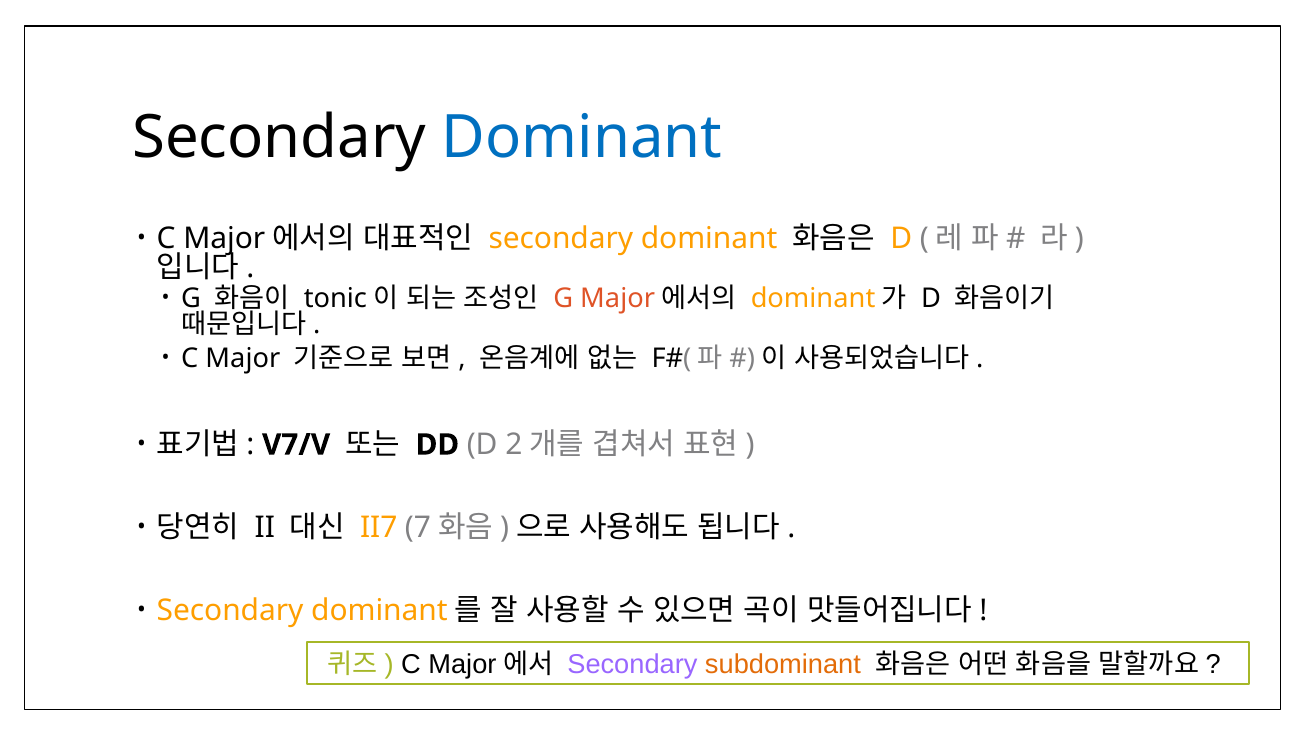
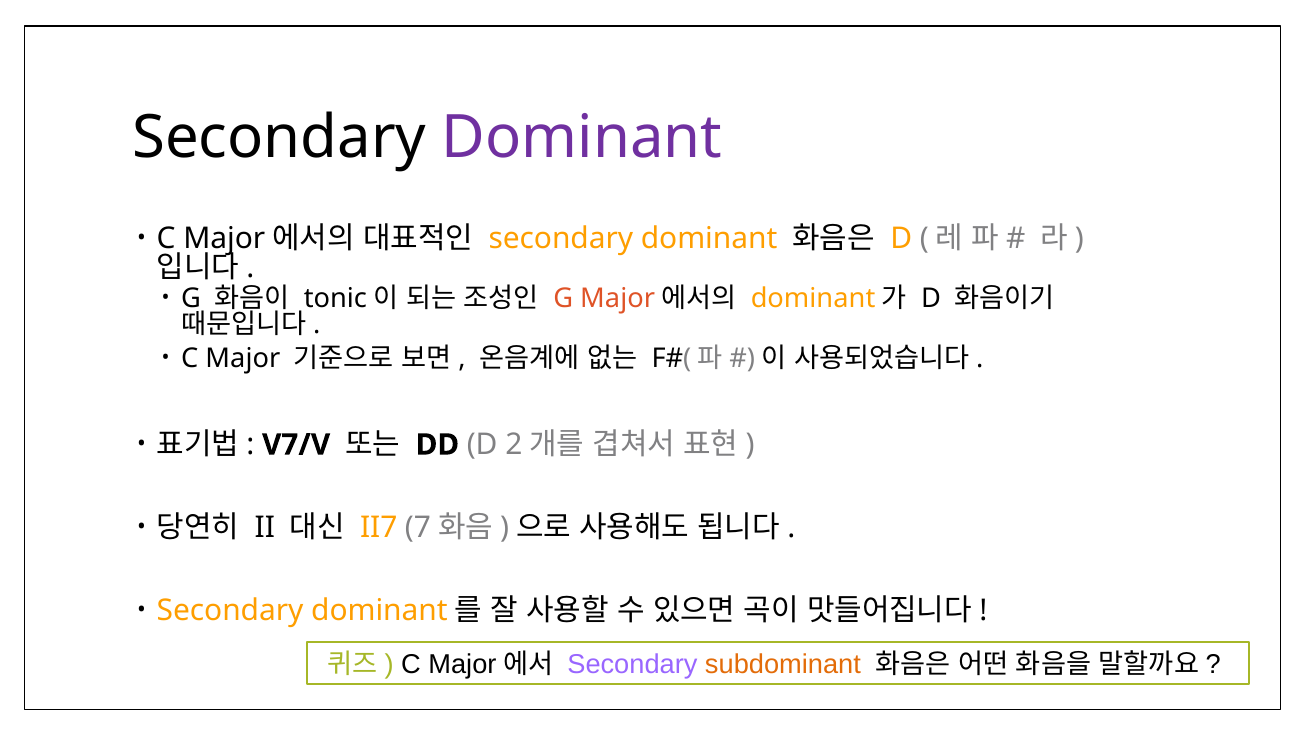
Dominant at (582, 138) colour: blue -> purple
